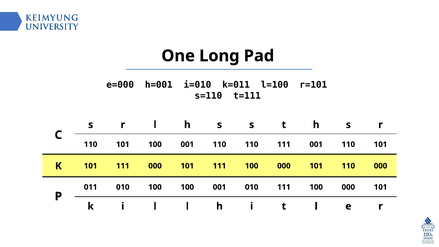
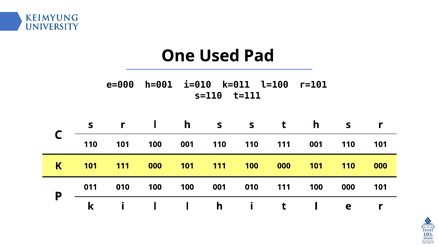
Long: Long -> Used
